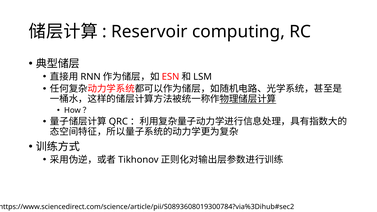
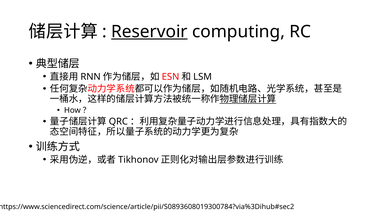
Reservoir underline: none -> present
